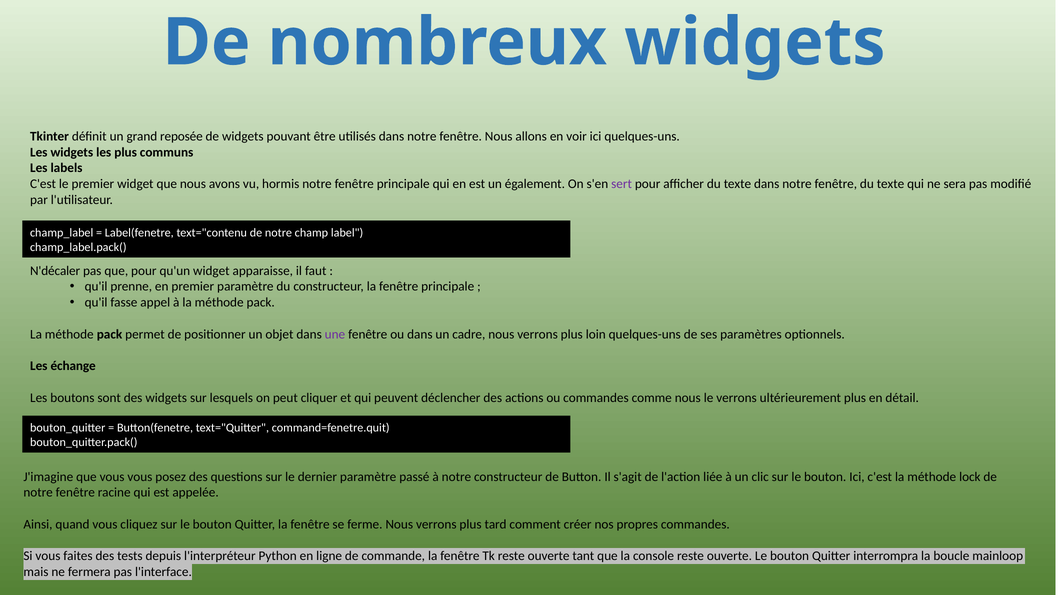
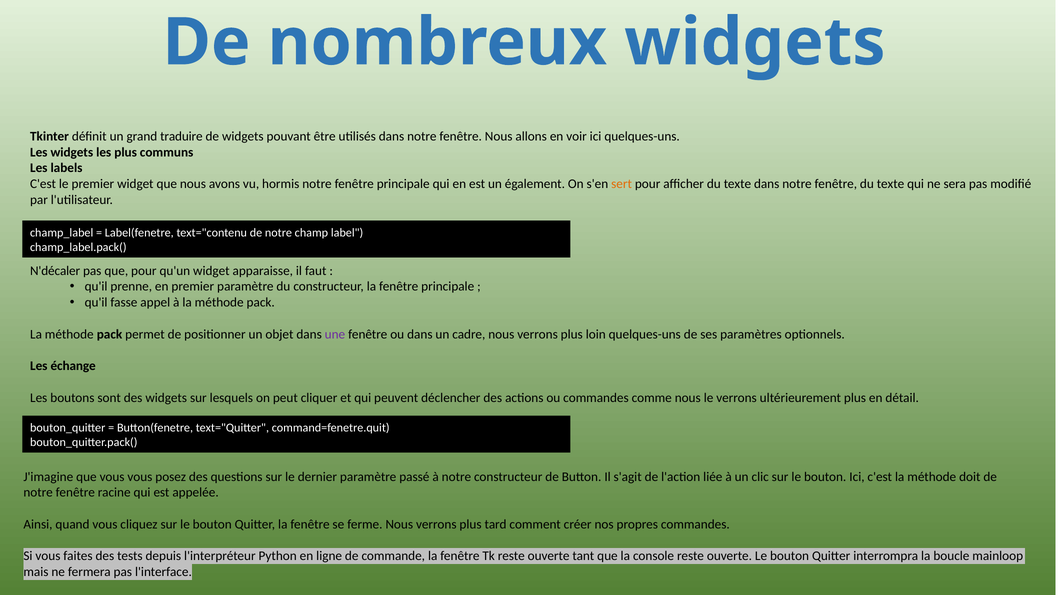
reposée: reposée -> traduire
sert colour: purple -> orange
lock: lock -> doit
